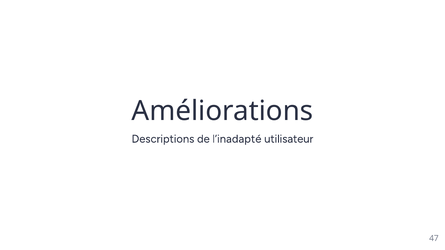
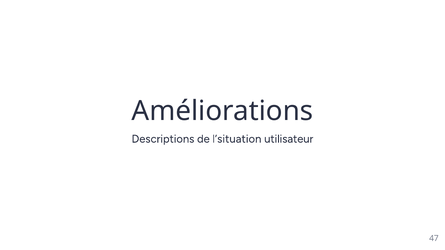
l’inadapté: l’inadapté -> l’situation
